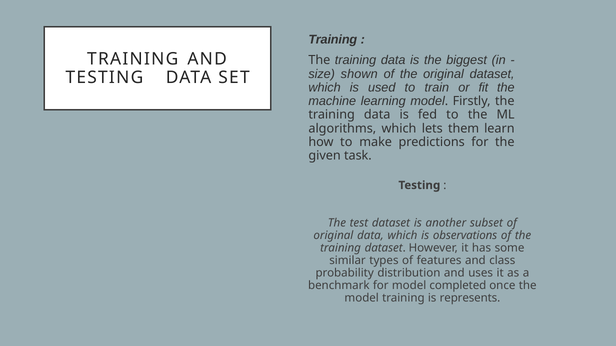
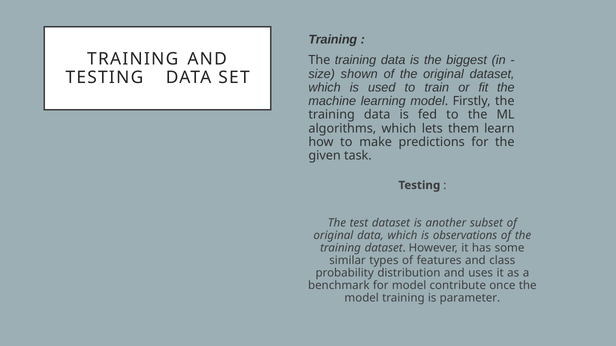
completed: completed -> contribute
represents: represents -> parameter
